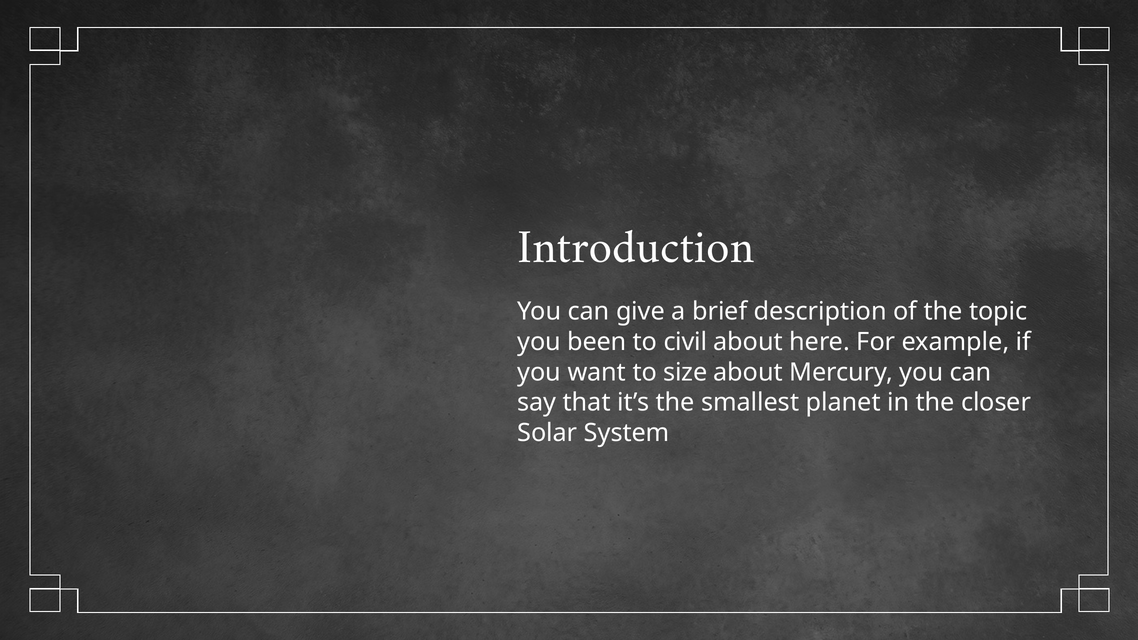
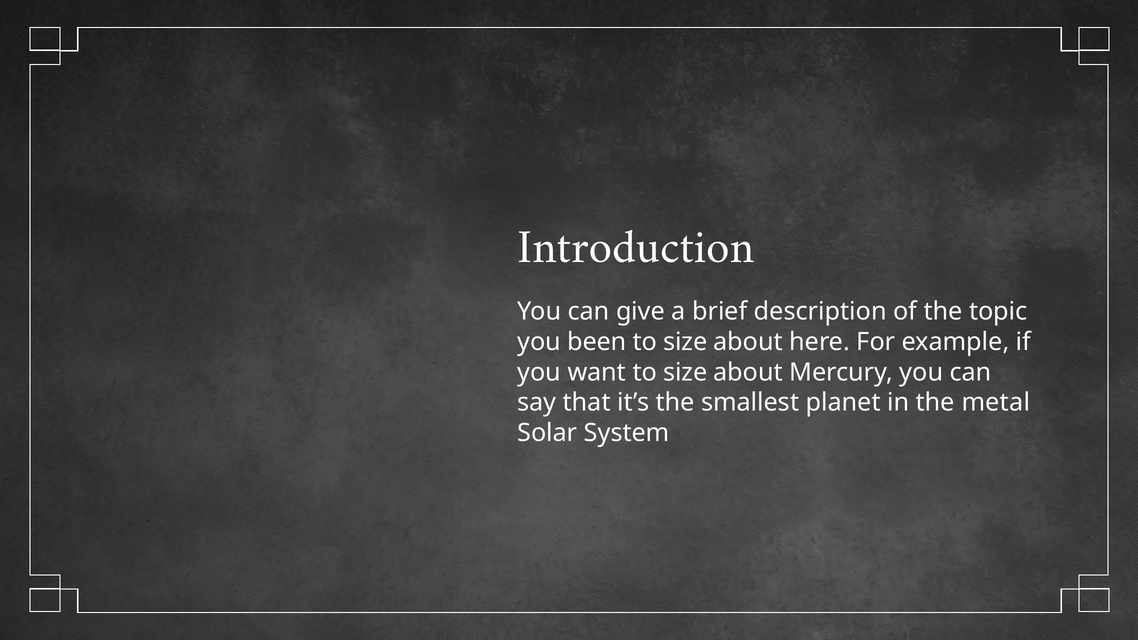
civil at (685, 342): civil -> size
closer: closer -> metal
